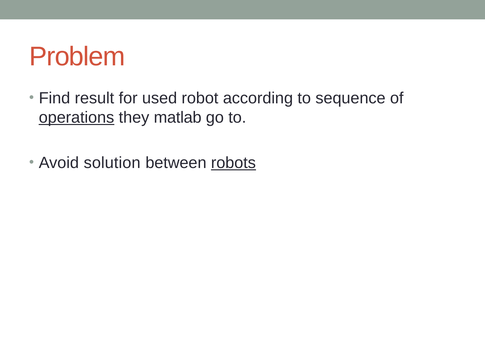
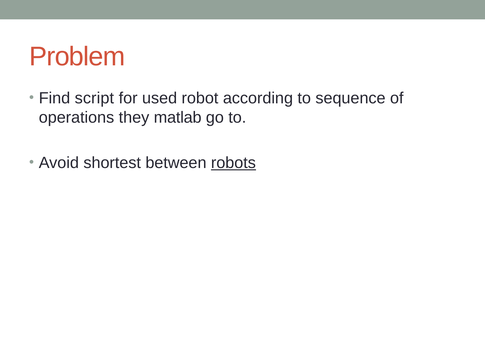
result: result -> script
operations underline: present -> none
solution: solution -> shortest
